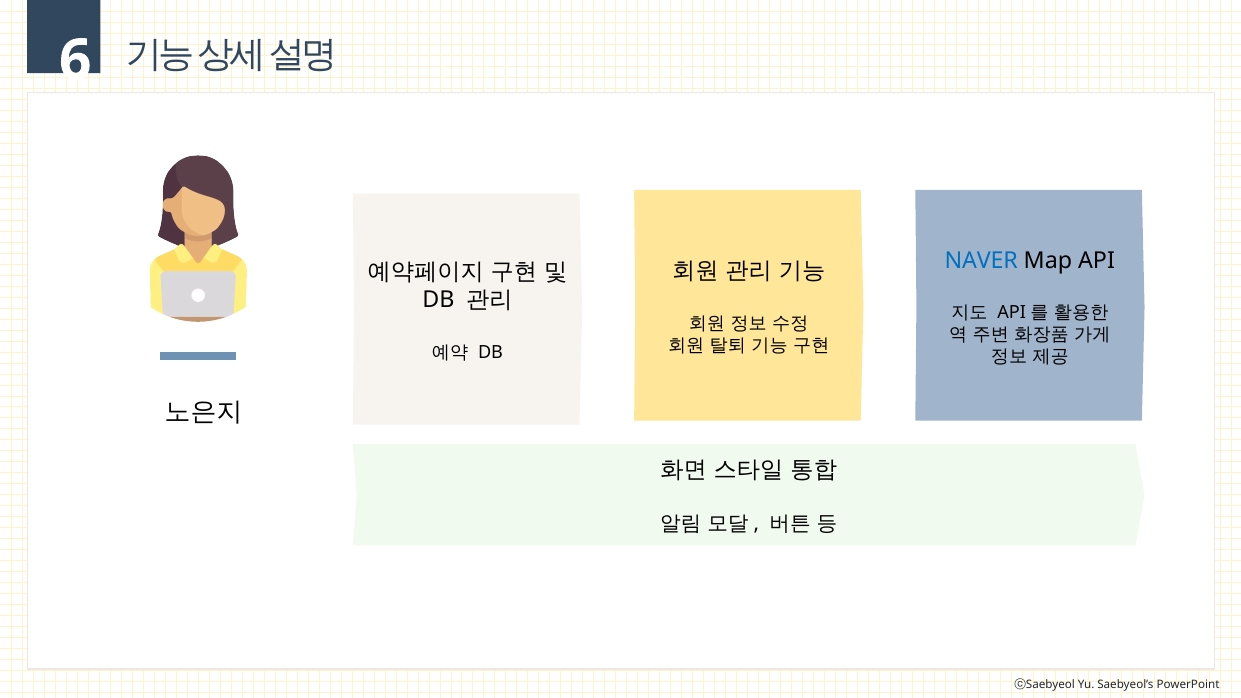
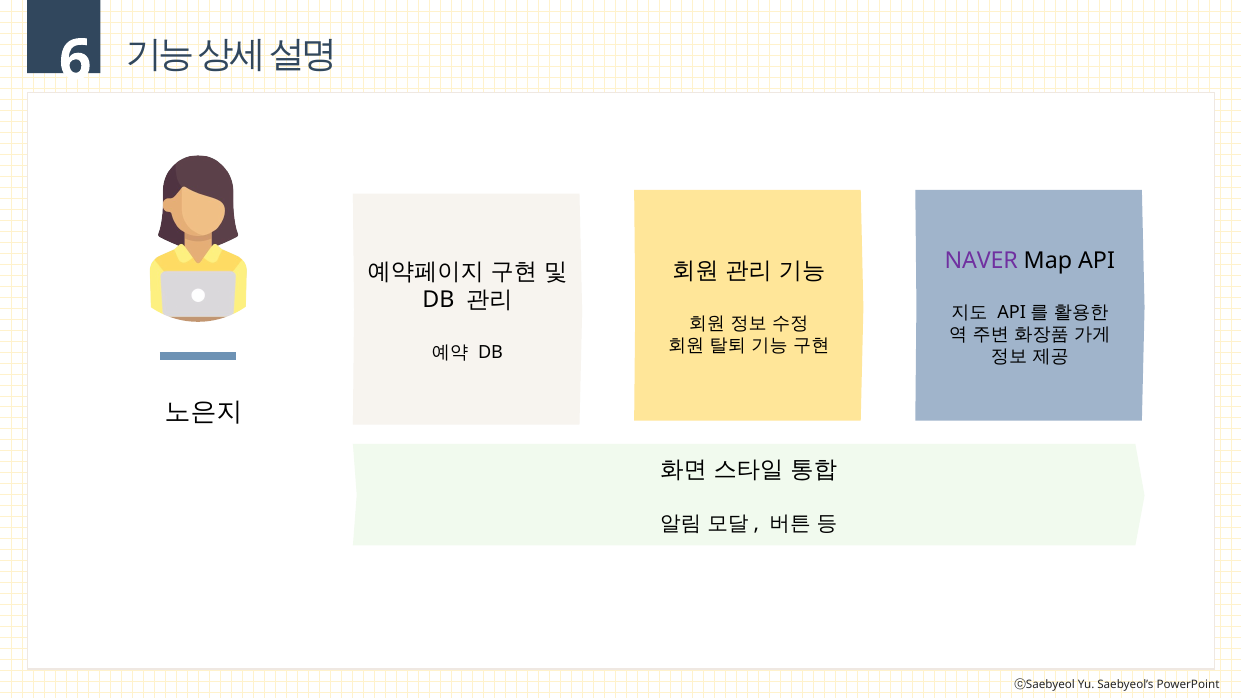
NAVER colour: blue -> purple
